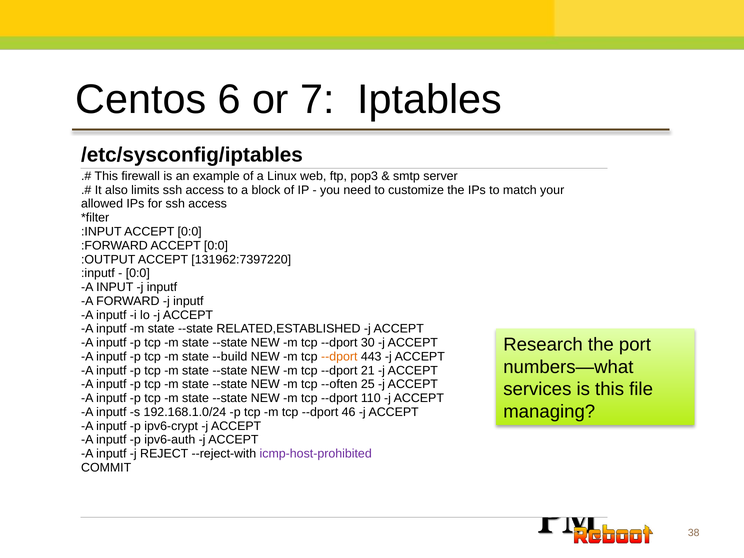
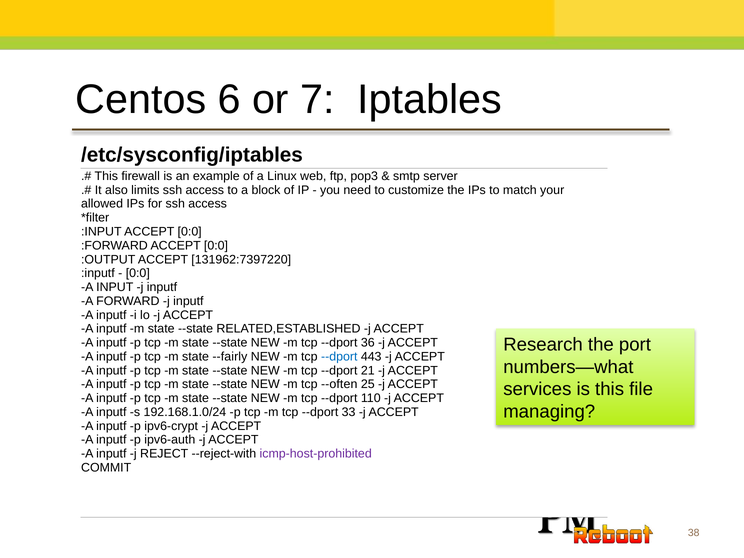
30: 30 -> 36
--build: --build -> --fairly
--dport at (339, 357) colour: orange -> blue
46: 46 -> 33
